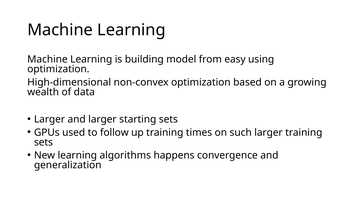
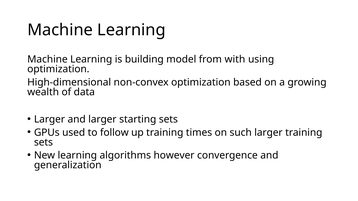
easy: easy -> with
happens: happens -> however
